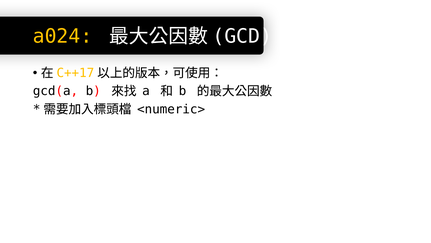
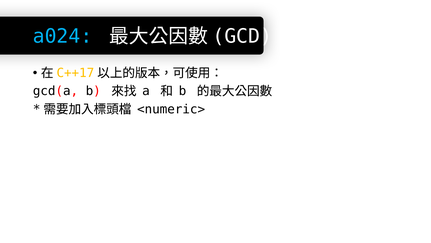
a024 colour: yellow -> light blue
